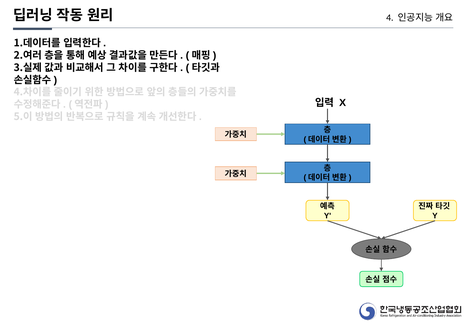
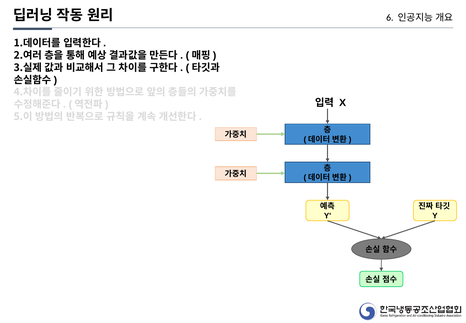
4: 4 -> 6
